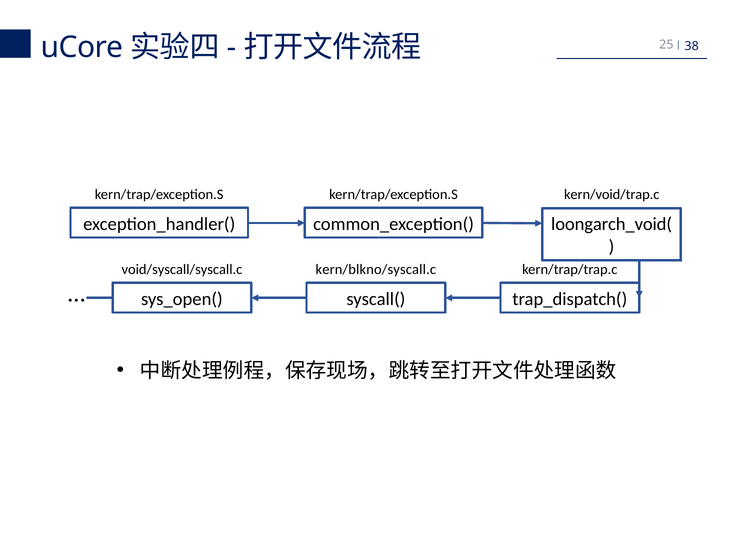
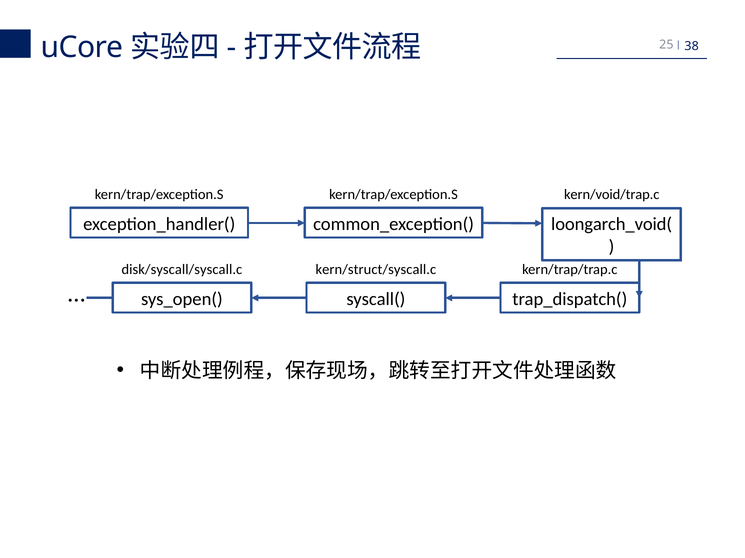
void/syscall/syscall.c: void/syscall/syscall.c -> disk/syscall/syscall.c
kern/blkno/syscall.c: kern/blkno/syscall.c -> kern/struct/syscall.c
